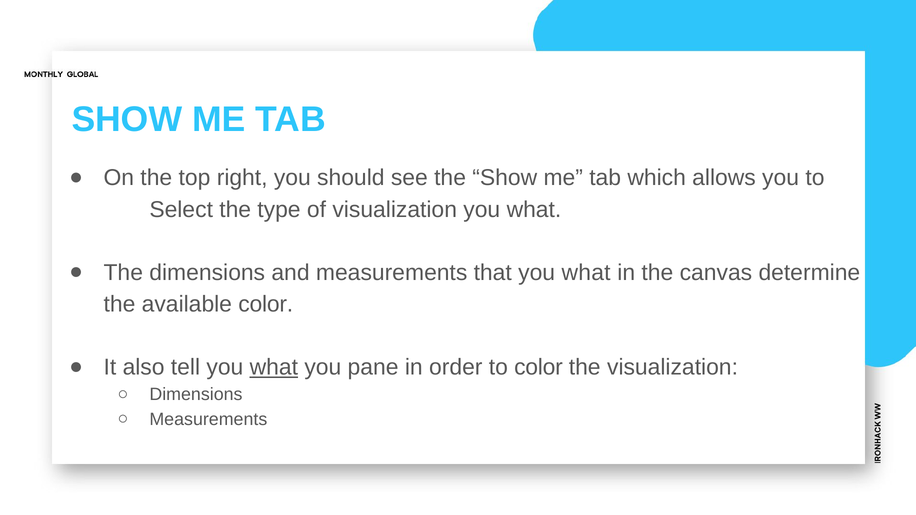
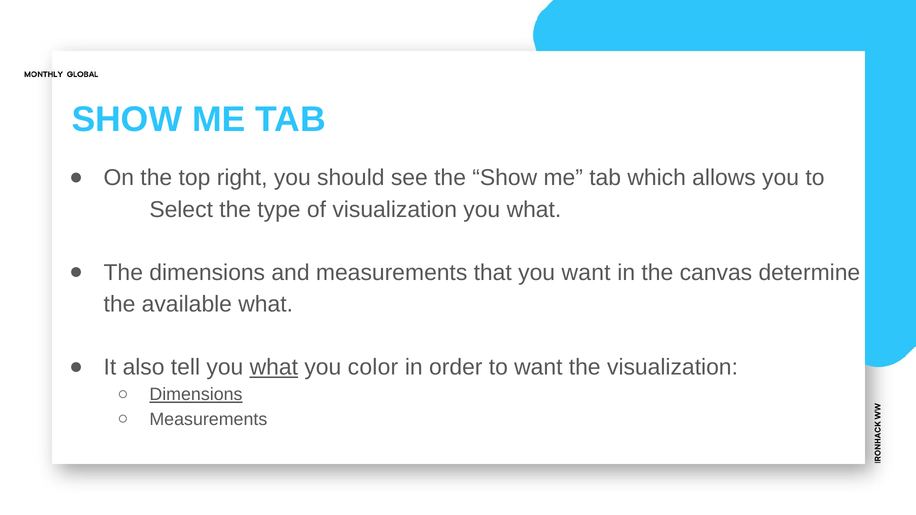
that you what: what -> want
available color: color -> what
pane: pane -> color
to color: color -> want
Dimensions at (196, 395) underline: none -> present
